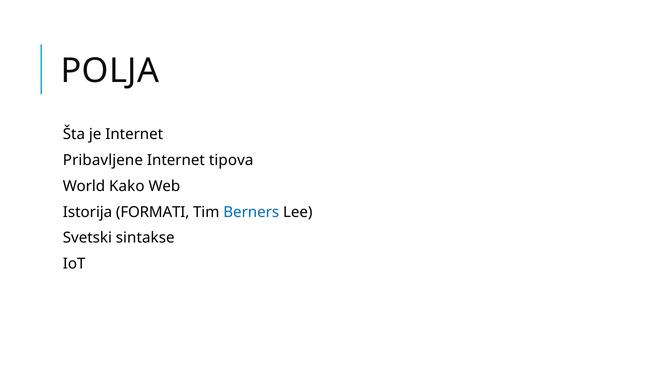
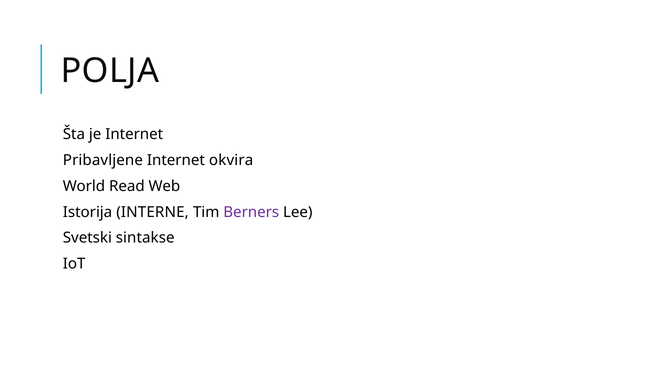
tipova: tipova -> okvira
Kako: Kako -> Read
FORMATI: FORMATI -> INTERNE
Berners colour: blue -> purple
